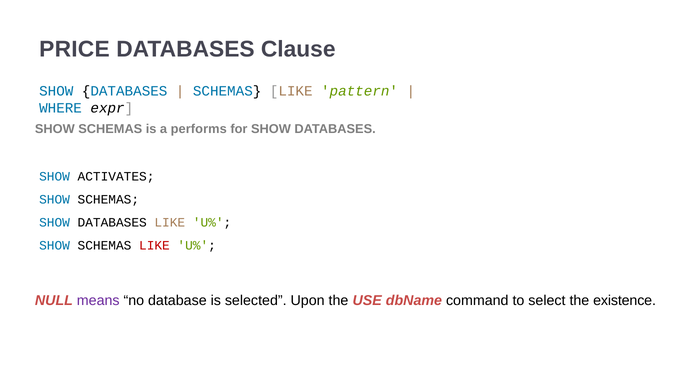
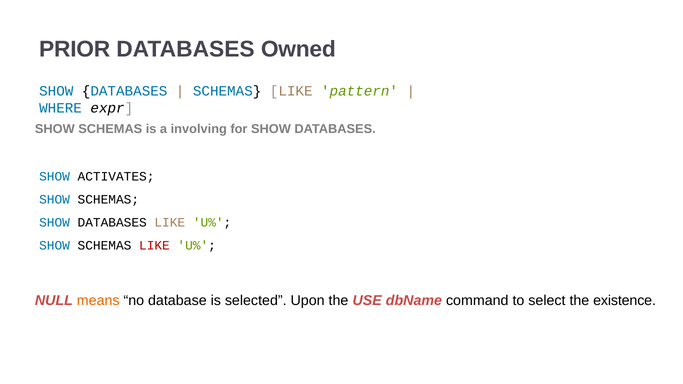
PRICE: PRICE -> PRIOR
Clause: Clause -> Owned
performs: performs -> involving
means colour: purple -> orange
